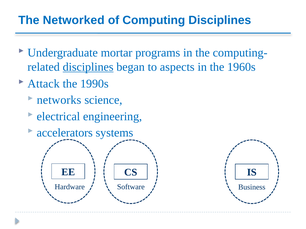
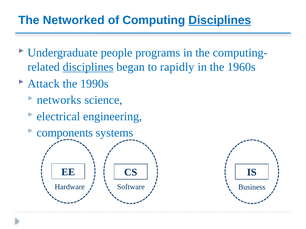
Disciplines at (220, 20) underline: none -> present
mortar: mortar -> people
aspects: aspects -> rapidly
accelerators: accelerators -> components
